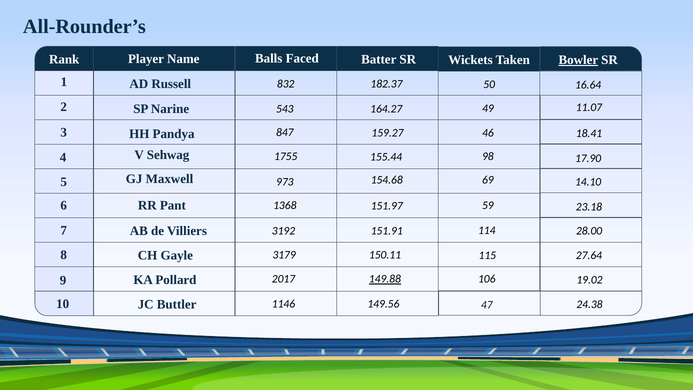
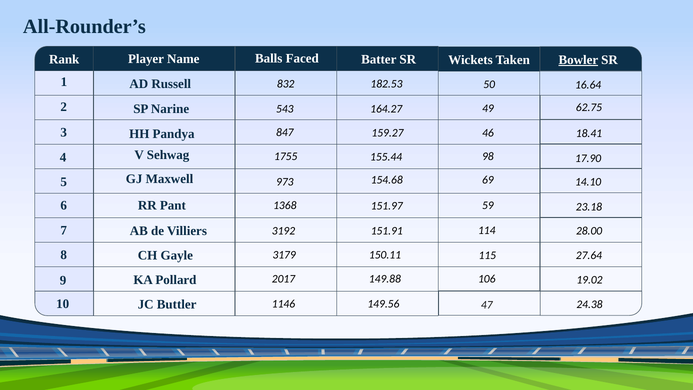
182.37: 182.37 -> 182.53
11.07: 11.07 -> 62.75
149.88 underline: present -> none
